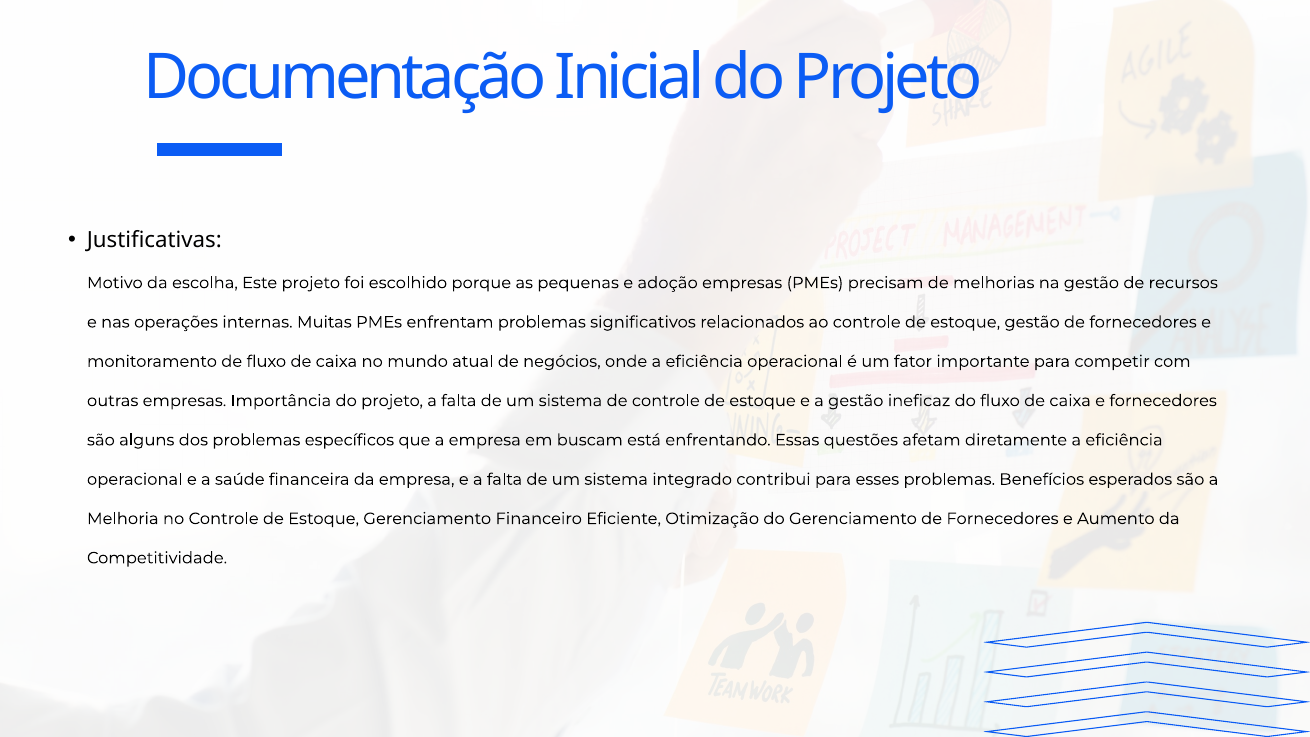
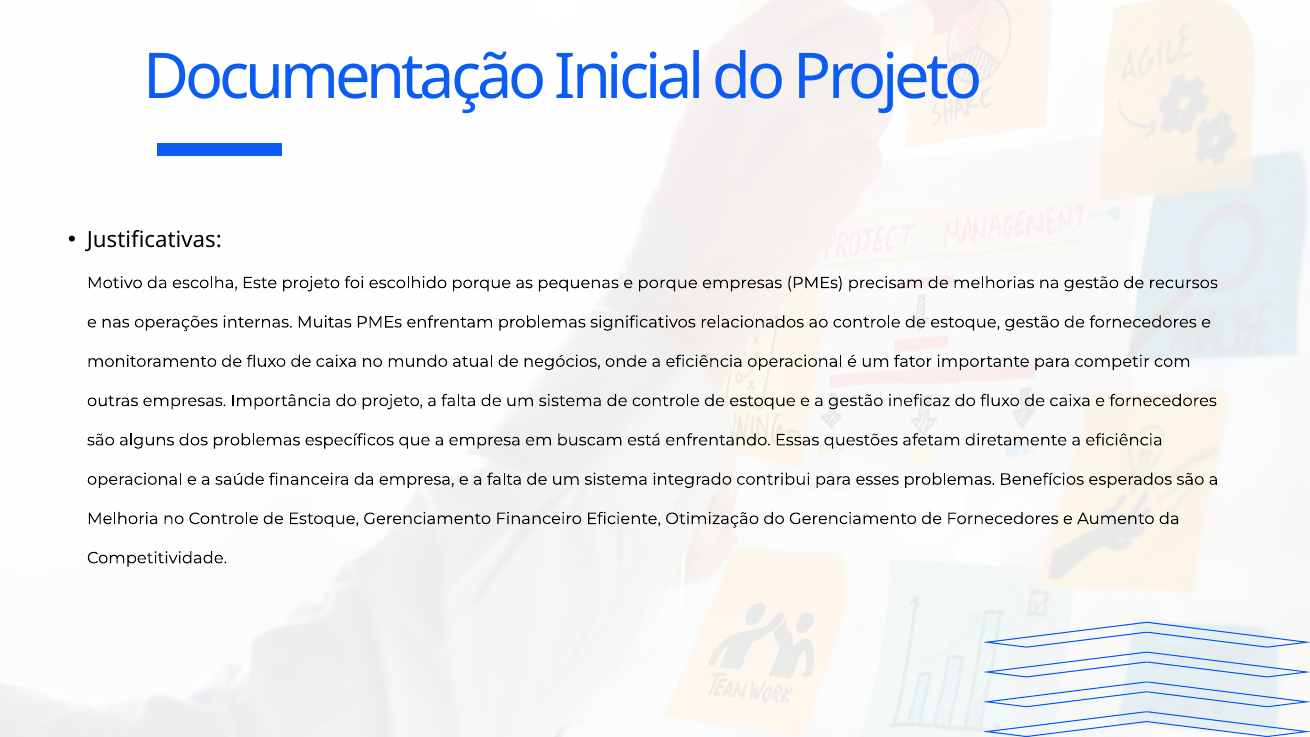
e adoção: adoção -> porque
